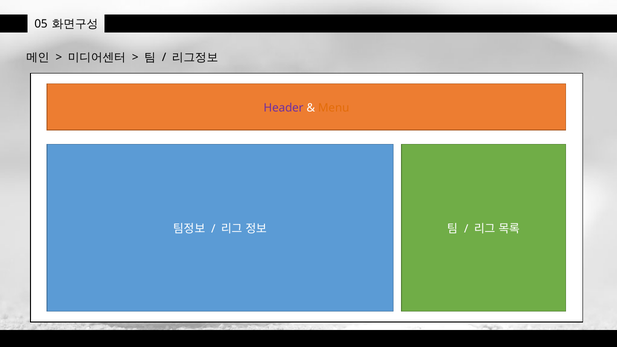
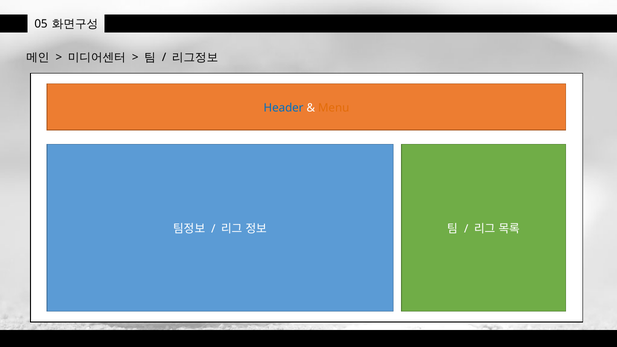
Header colour: purple -> blue
